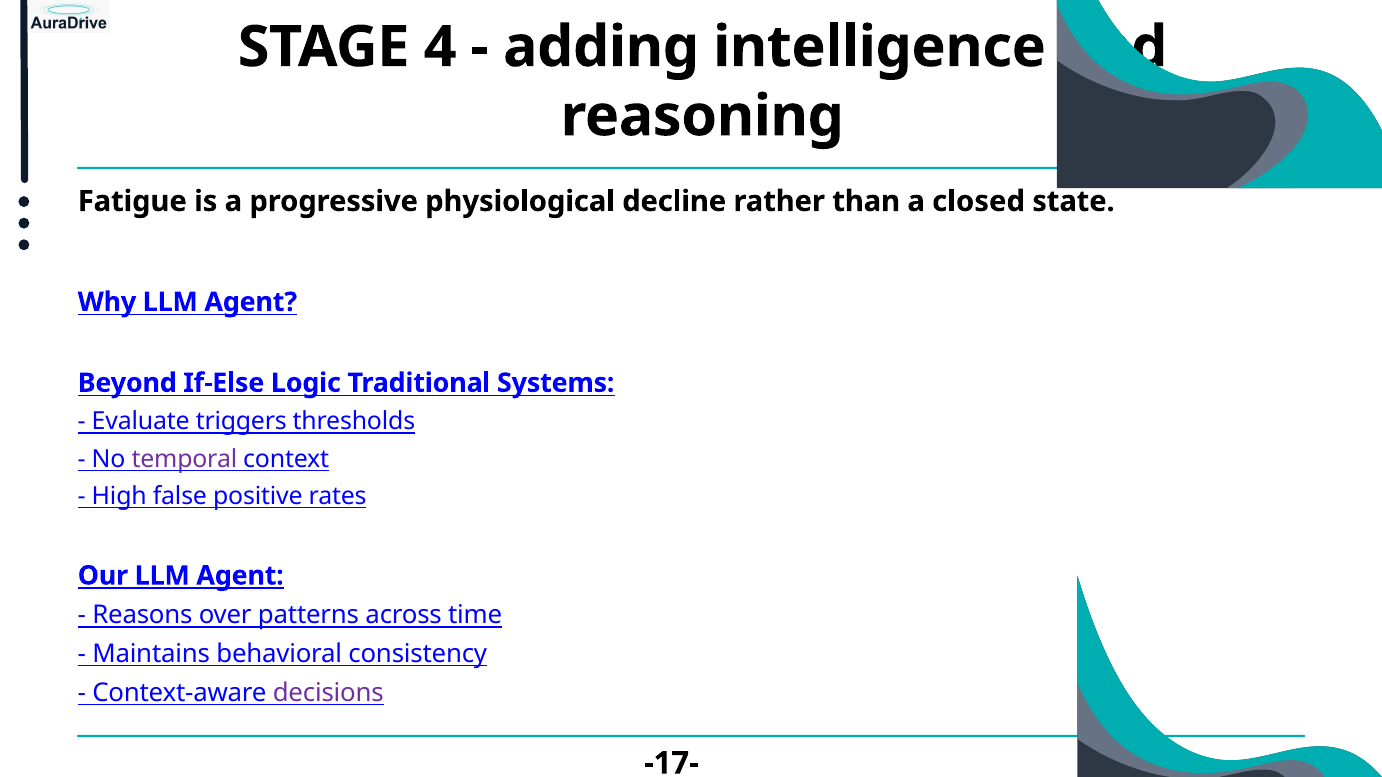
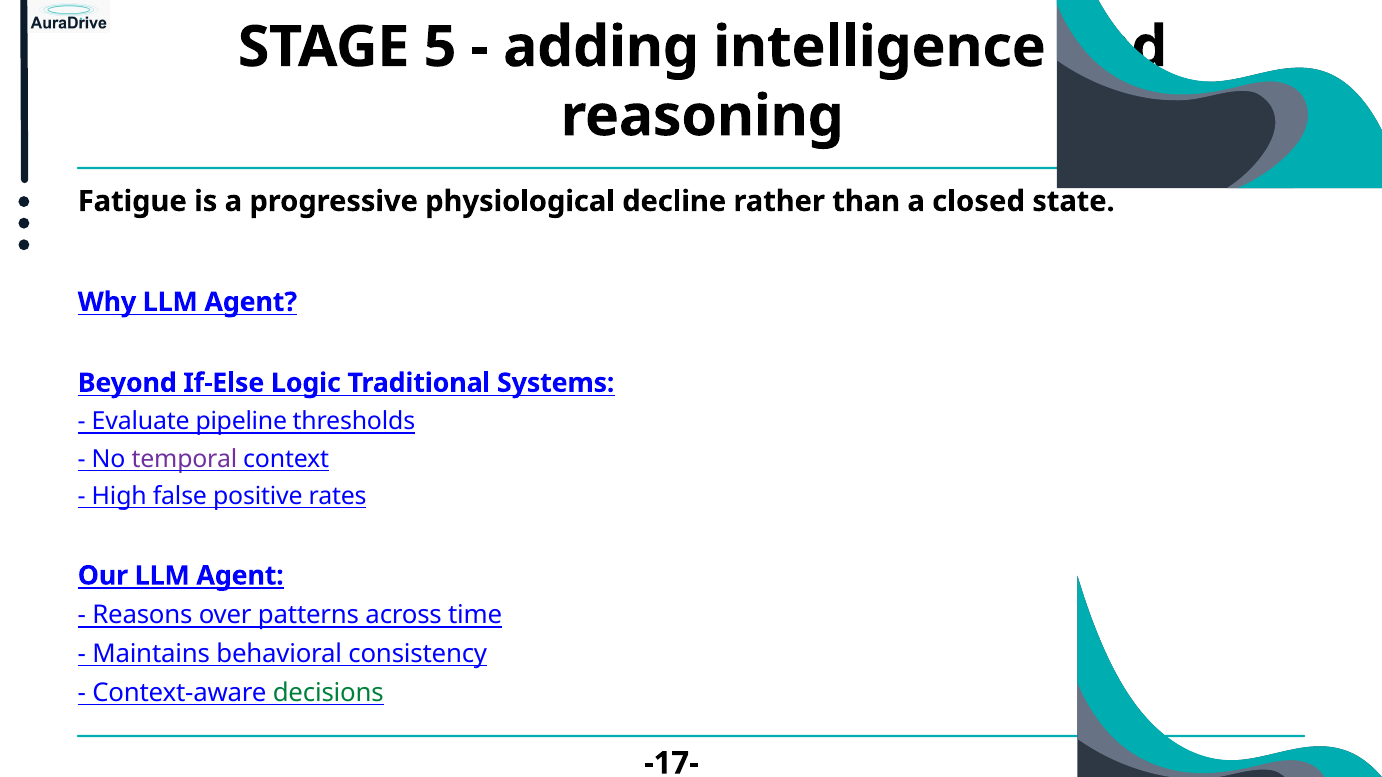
4: 4 -> 5
triggers: triggers -> pipeline
decisions colour: purple -> green
